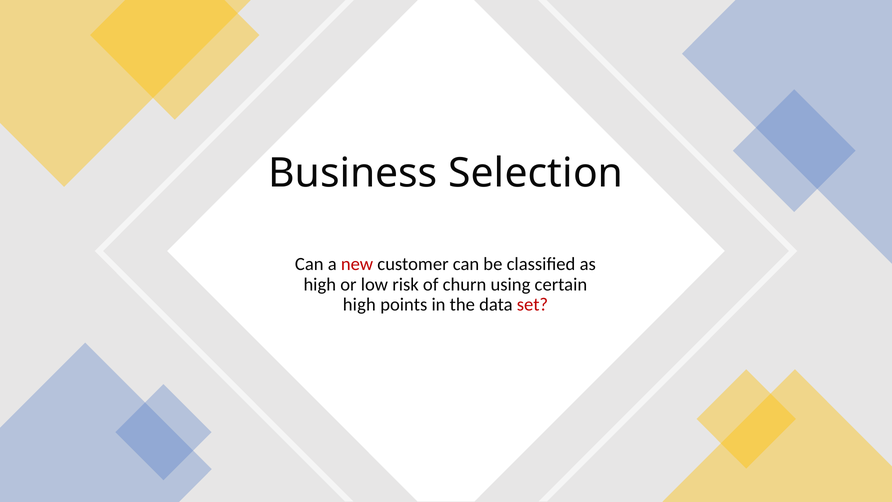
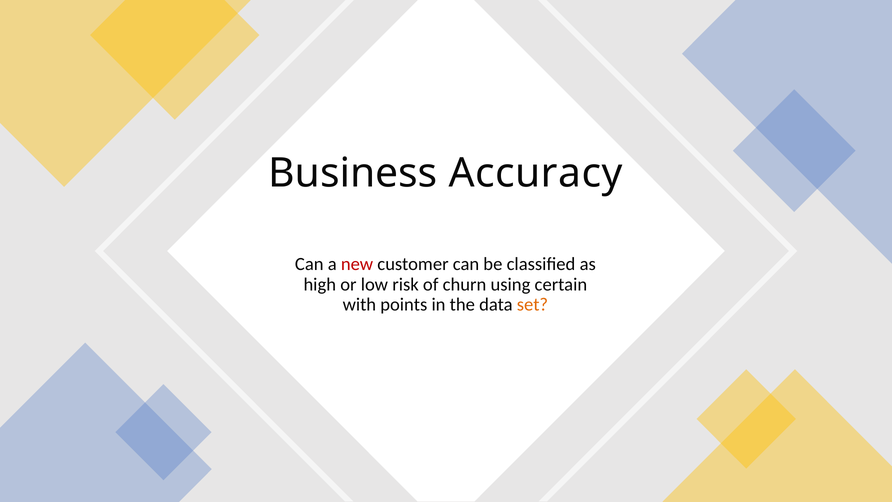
Selection: Selection -> Accuracy
high at (359, 304): high -> with
set colour: red -> orange
